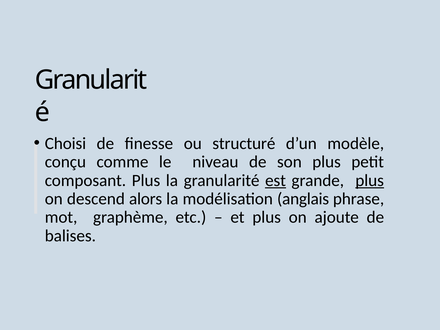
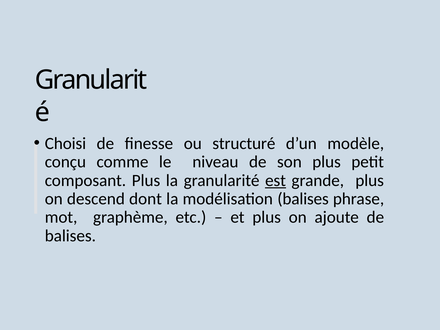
plus at (370, 180) underline: present -> none
alors: alors -> dont
modélisation anglais: anglais -> balises
